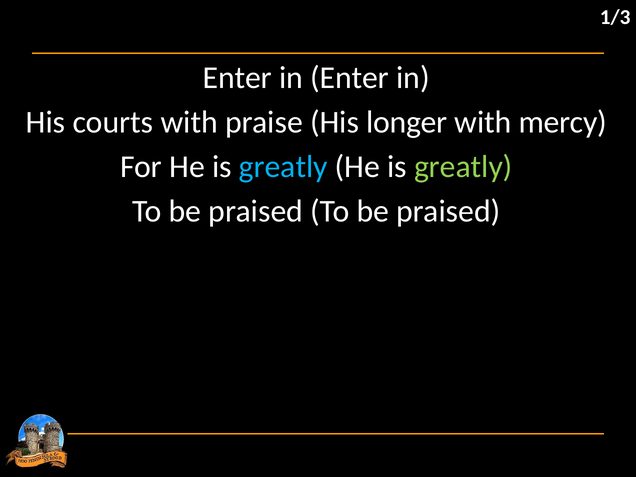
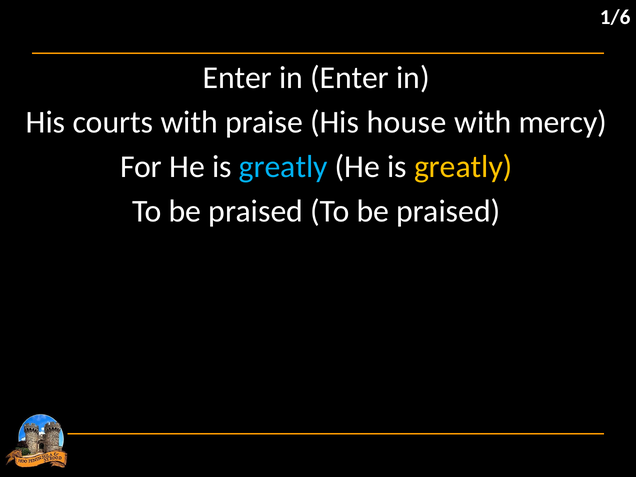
1/3: 1/3 -> 1/6
longer: longer -> house
greatly at (463, 167) colour: light green -> yellow
